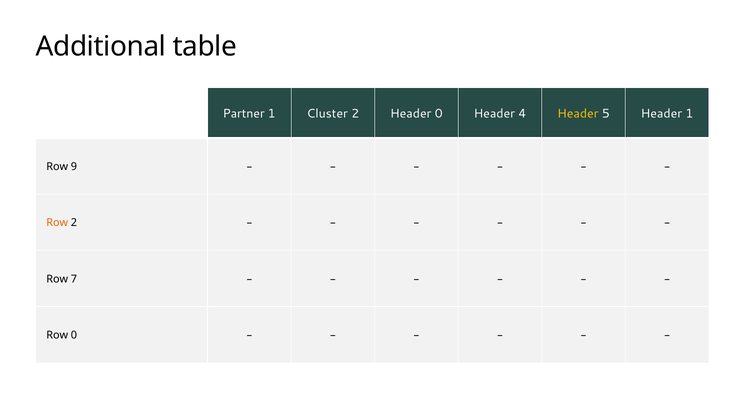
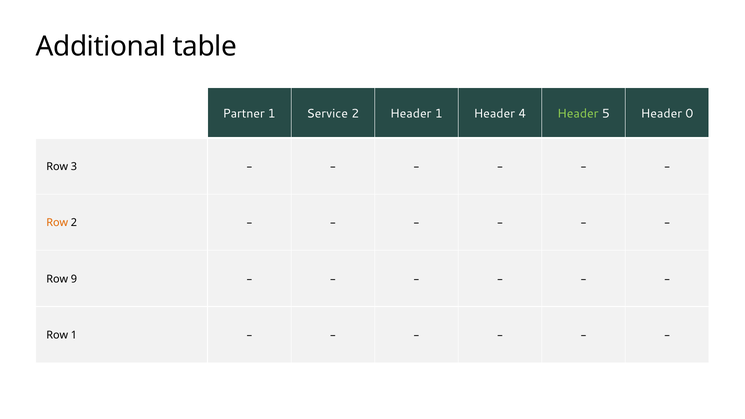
Cluster: Cluster -> Service
Header 0: 0 -> 1
Header at (578, 113) colour: yellow -> light green
Header 1: 1 -> 0
9: 9 -> 3
7: 7 -> 9
Row 0: 0 -> 1
